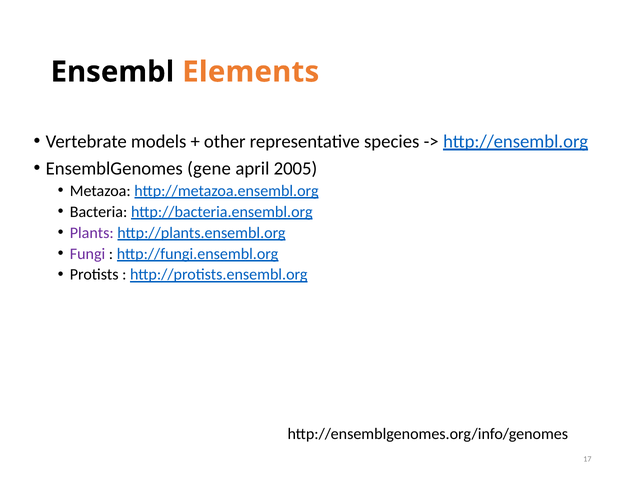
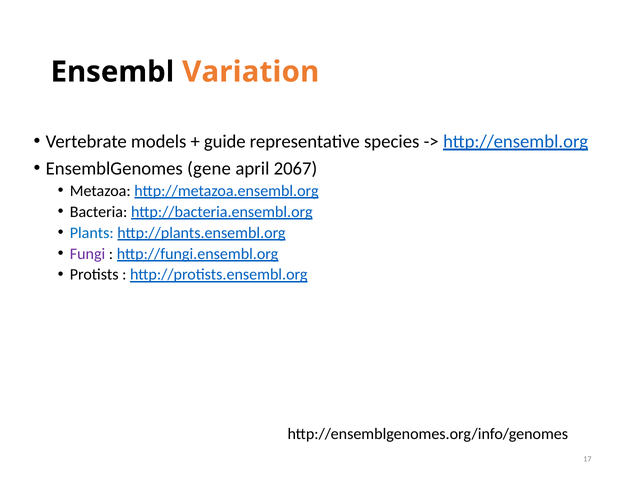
Elements: Elements -> Variation
other: other -> guide
2005: 2005 -> 2067
Plants colour: purple -> blue
